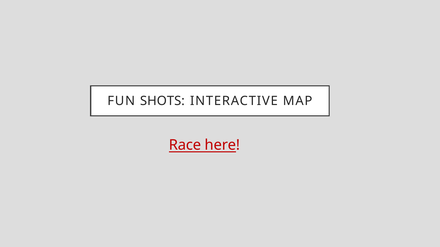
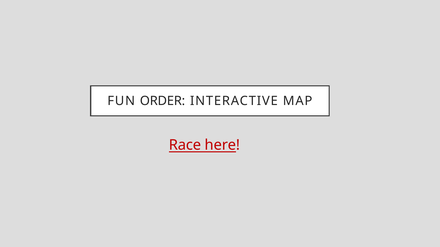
SHOTS: SHOTS -> ORDER
